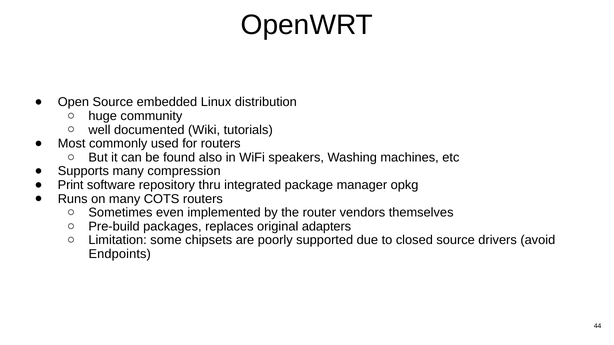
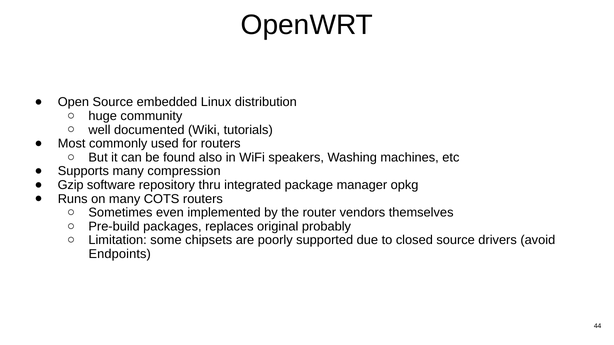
Print: Print -> Gzip
adapters: adapters -> probably
